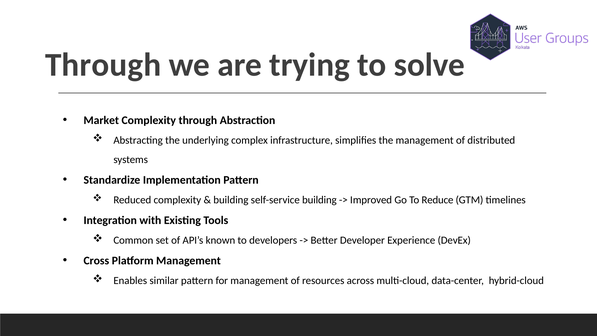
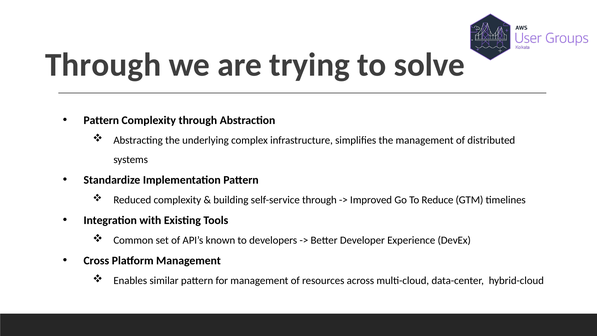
Market at (101, 120): Market -> Pattern
self-service building: building -> through
